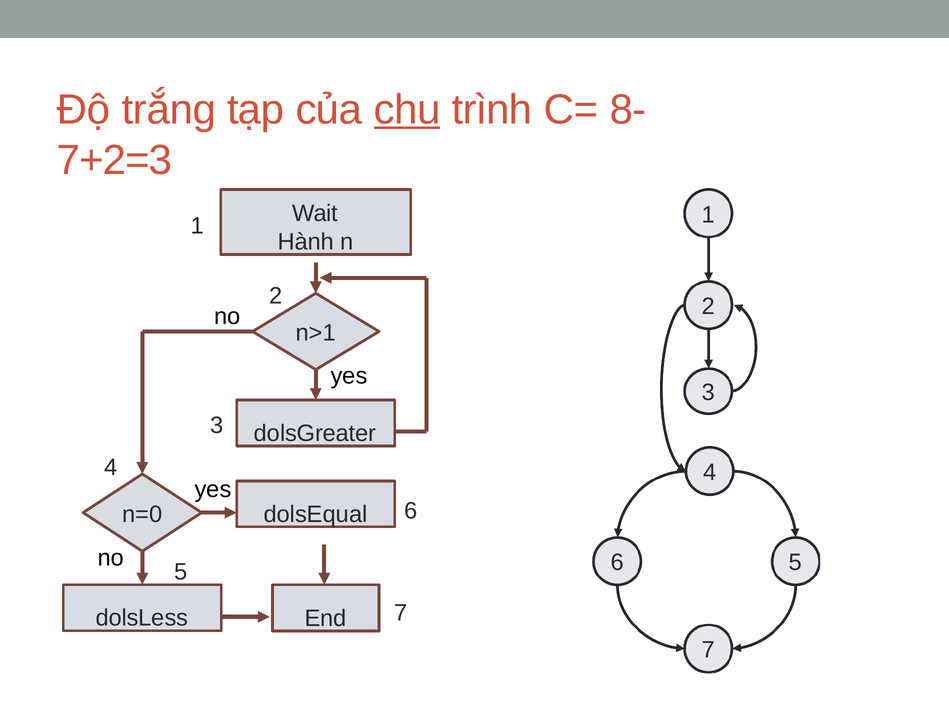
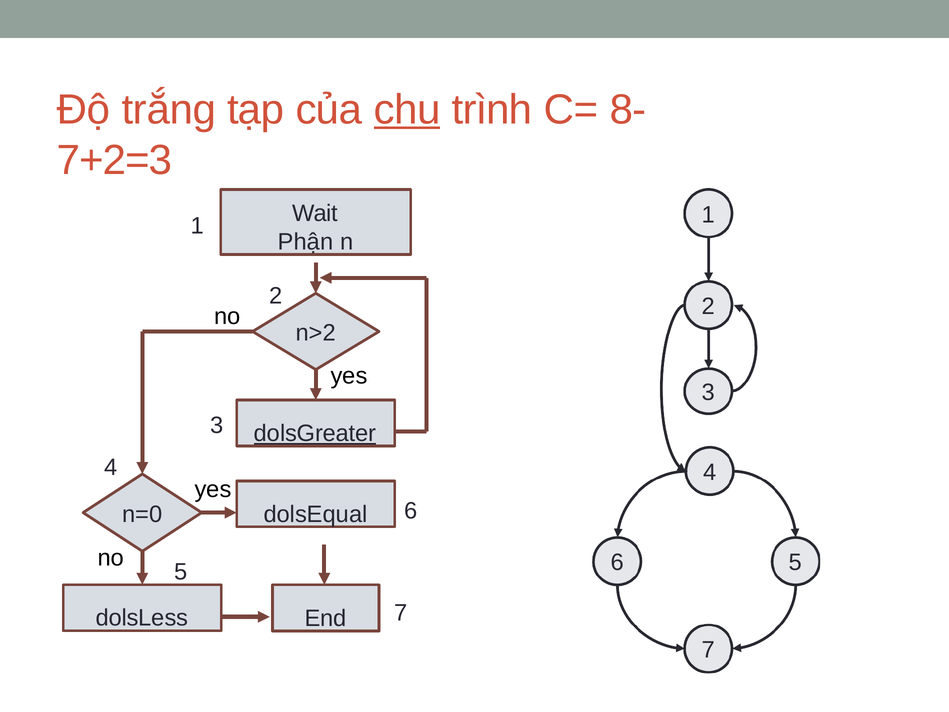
Hành: Hành -> Phận
n>1: n>1 -> n>2
dolsGreater underline: none -> present
